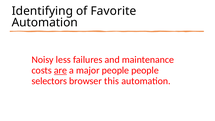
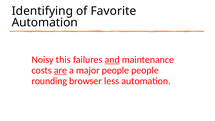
less: less -> this
and underline: none -> present
selectors: selectors -> rounding
this: this -> less
